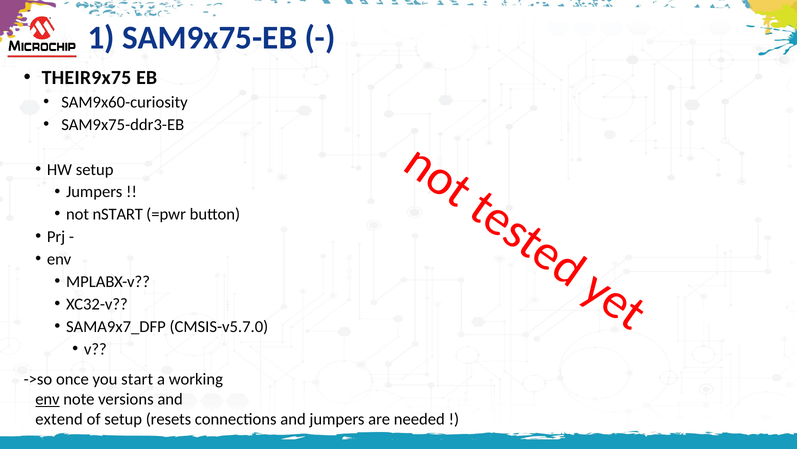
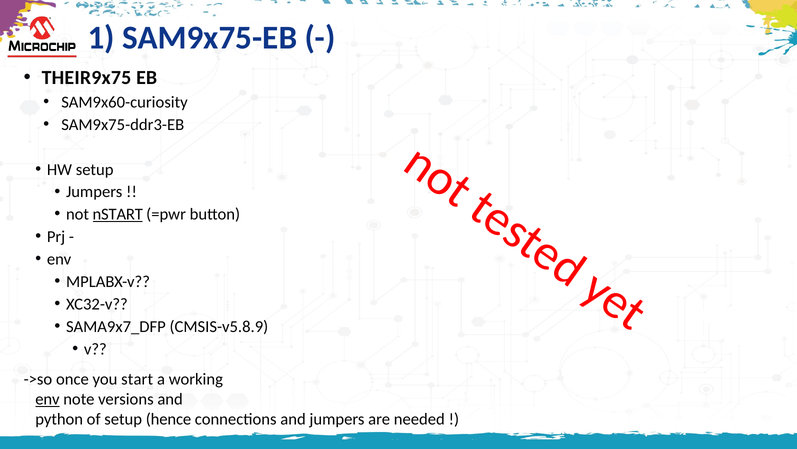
nSTART underline: none -> present
CMSIS-v5.7.0: CMSIS-v5.7.0 -> CMSIS-v5.8.9
extend: extend -> python
resets: resets -> hence
